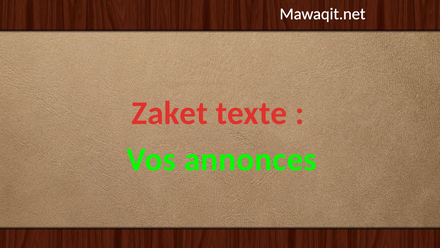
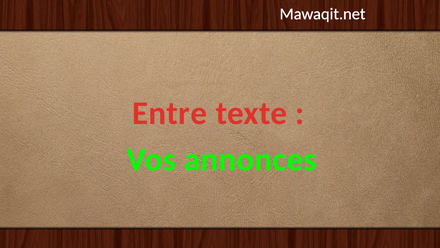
Zaket: Zaket -> Entre
